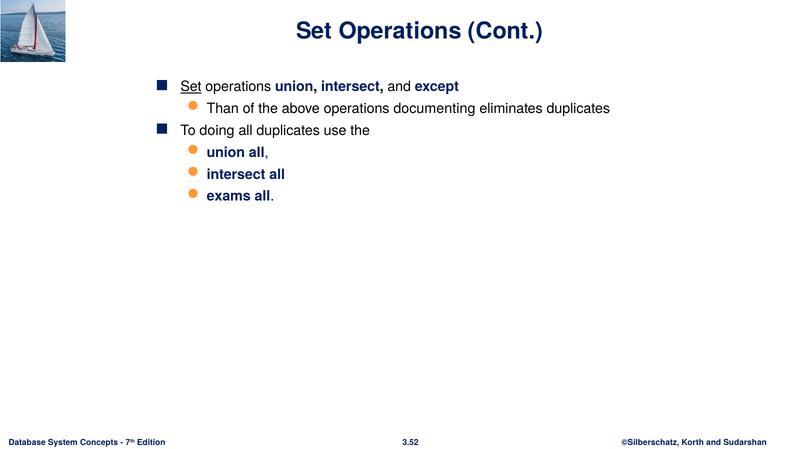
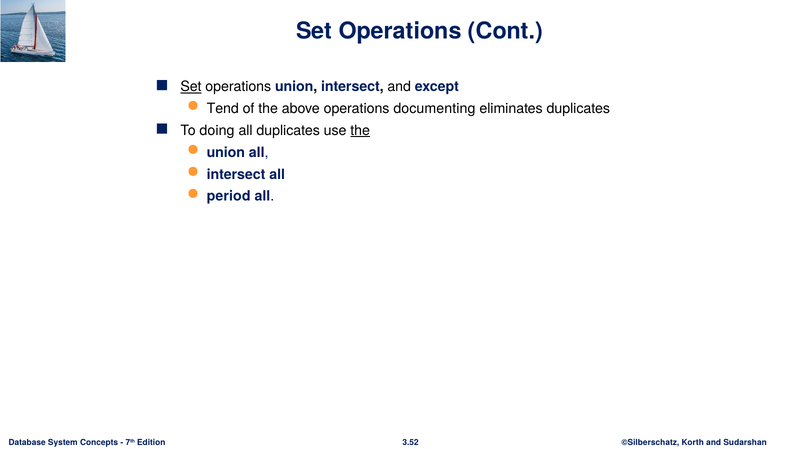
Than: Than -> Tend
the at (360, 131) underline: none -> present
exams: exams -> period
